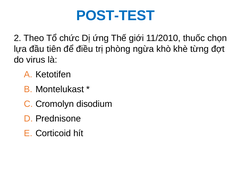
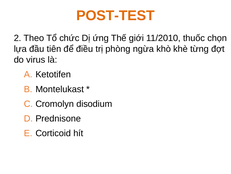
POST-TEST colour: blue -> orange
